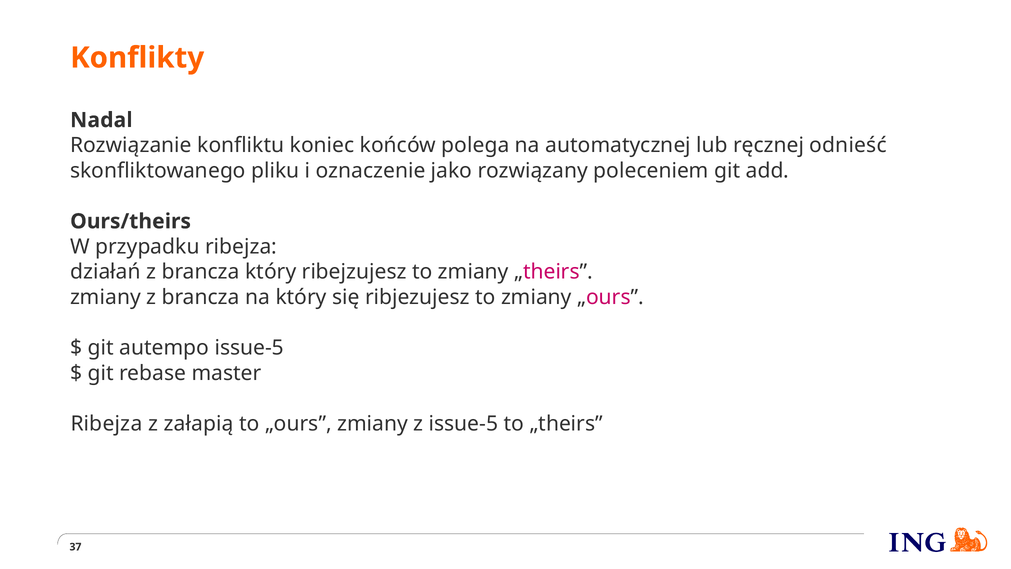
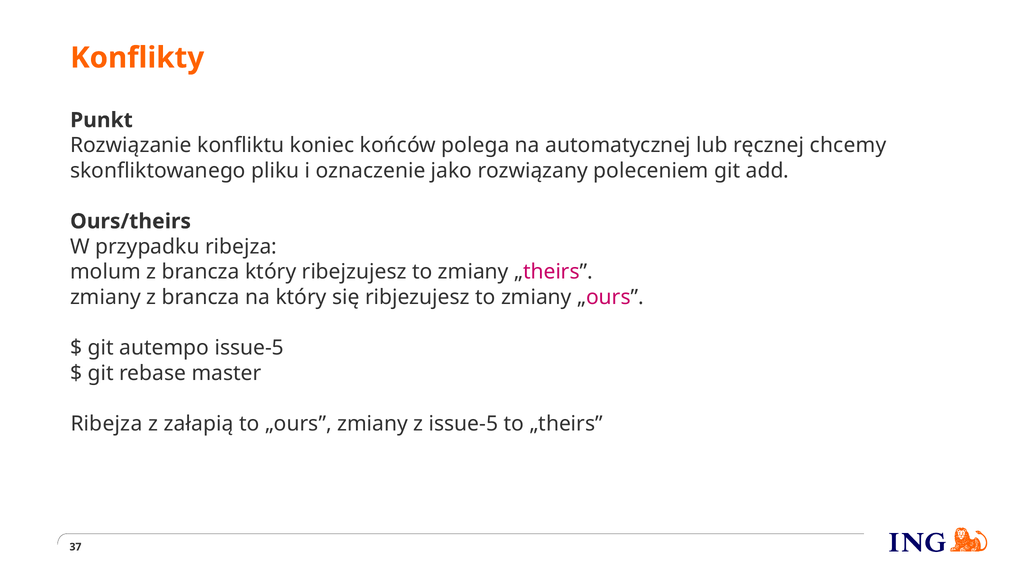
Nadal: Nadal -> Punkt
odnieść: odnieść -> chcemy
działań: działań -> molum
